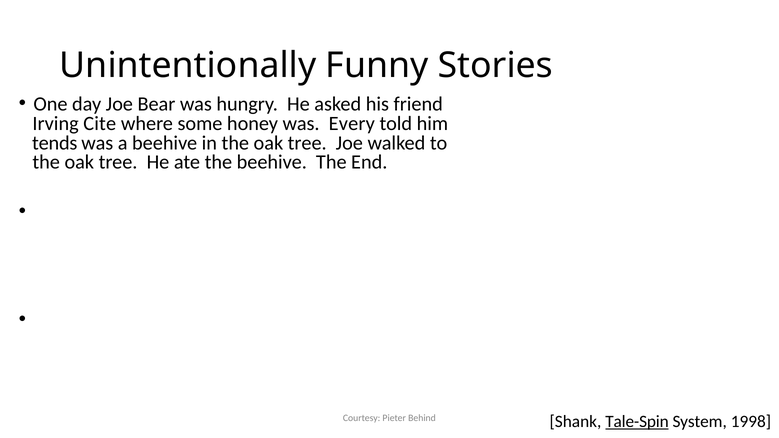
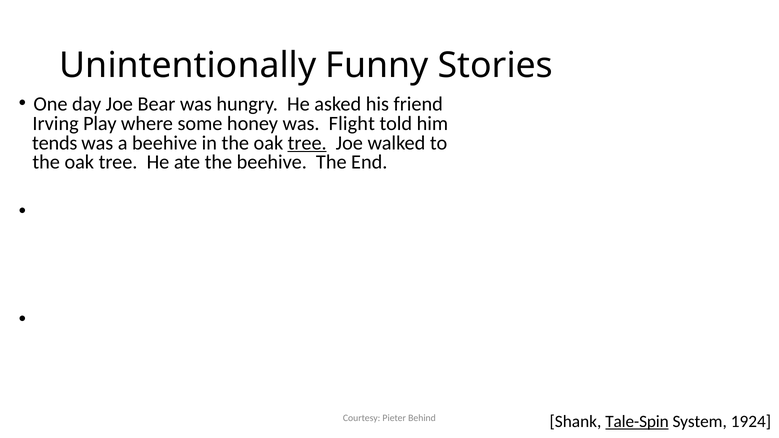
Cite: Cite -> Play
Every: Every -> Flight
tree at (307, 143) underline: none -> present
1998: 1998 -> 1924
